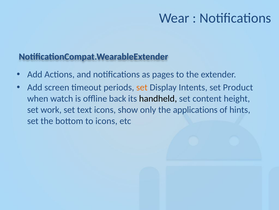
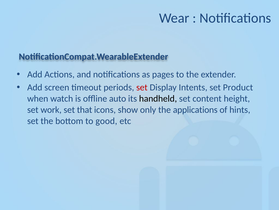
set at (142, 87) colour: orange -> red
back: back -> auto
text: text -> that
to icons: icons -> good
